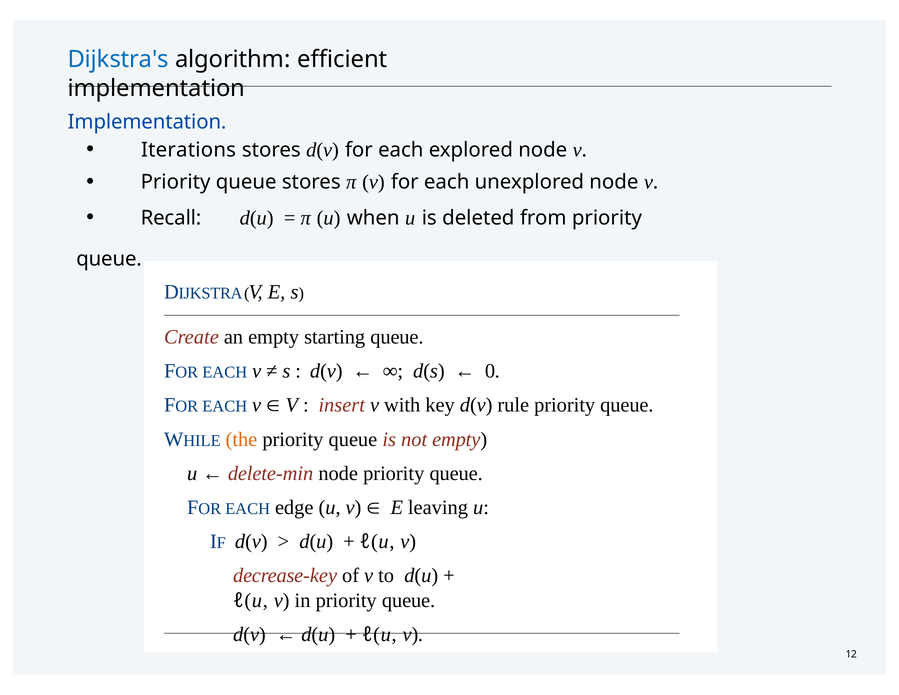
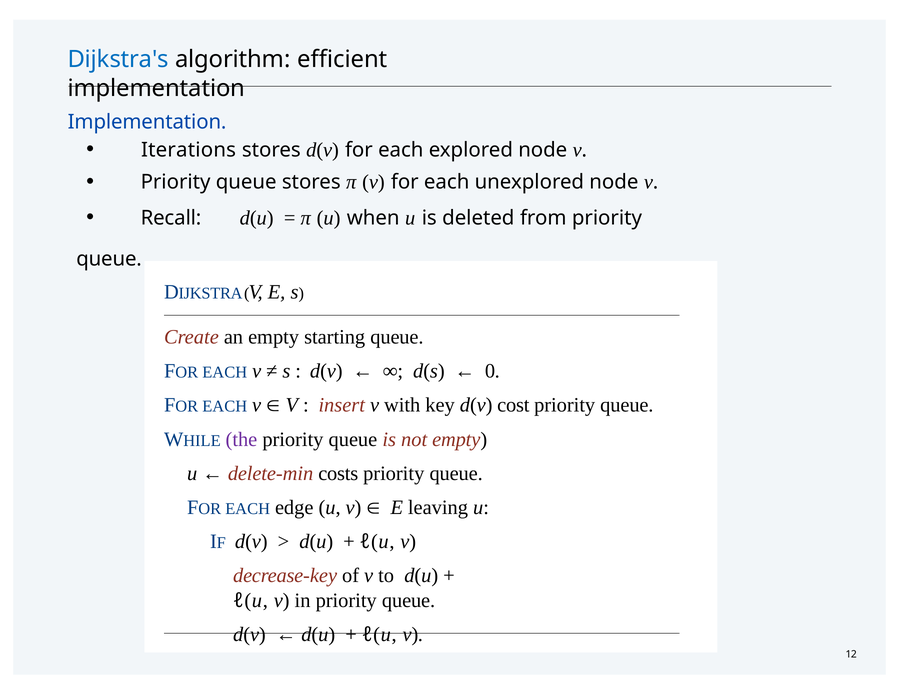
rule: rule -> cost
the colour: orange -> purple
delete-min node: node -> costs
